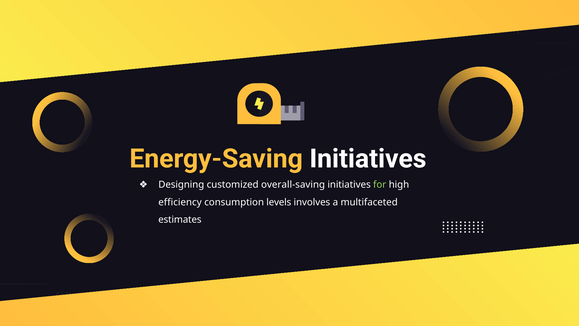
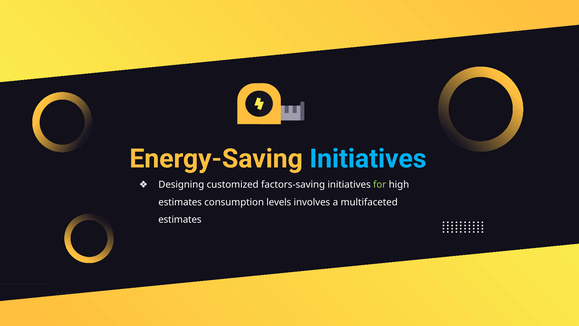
Initiatives at (368, 159) colour: white -> light blue
overall-saving: overall-saving -> factors-saving
efficiency at (180, 202): efficiency -> estimates
